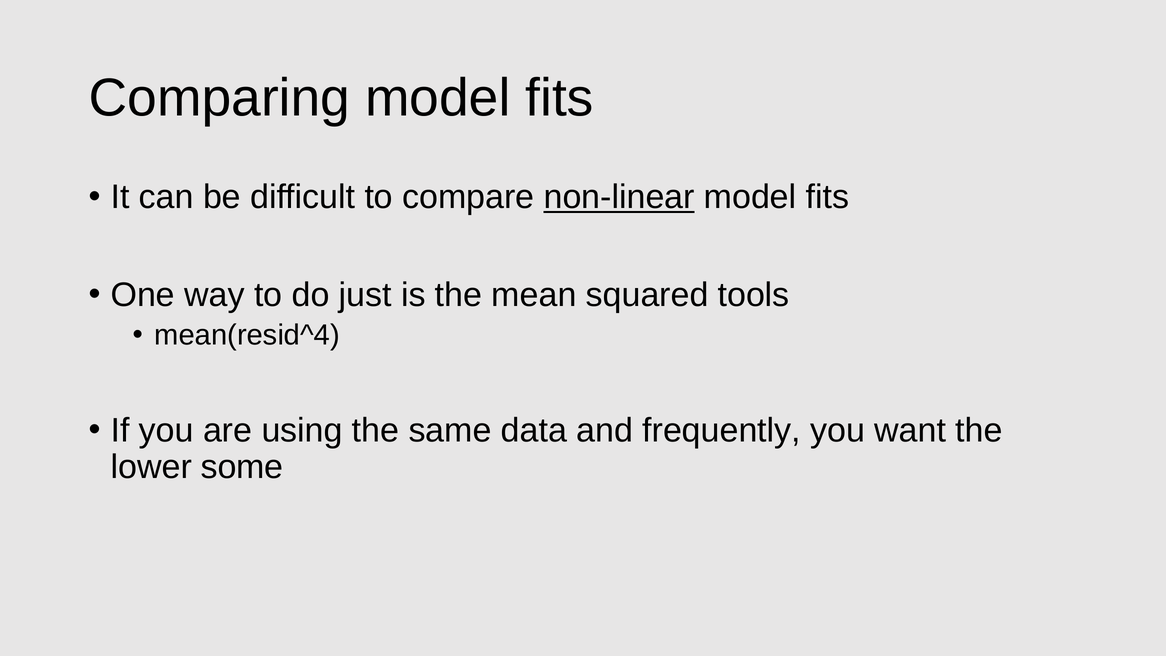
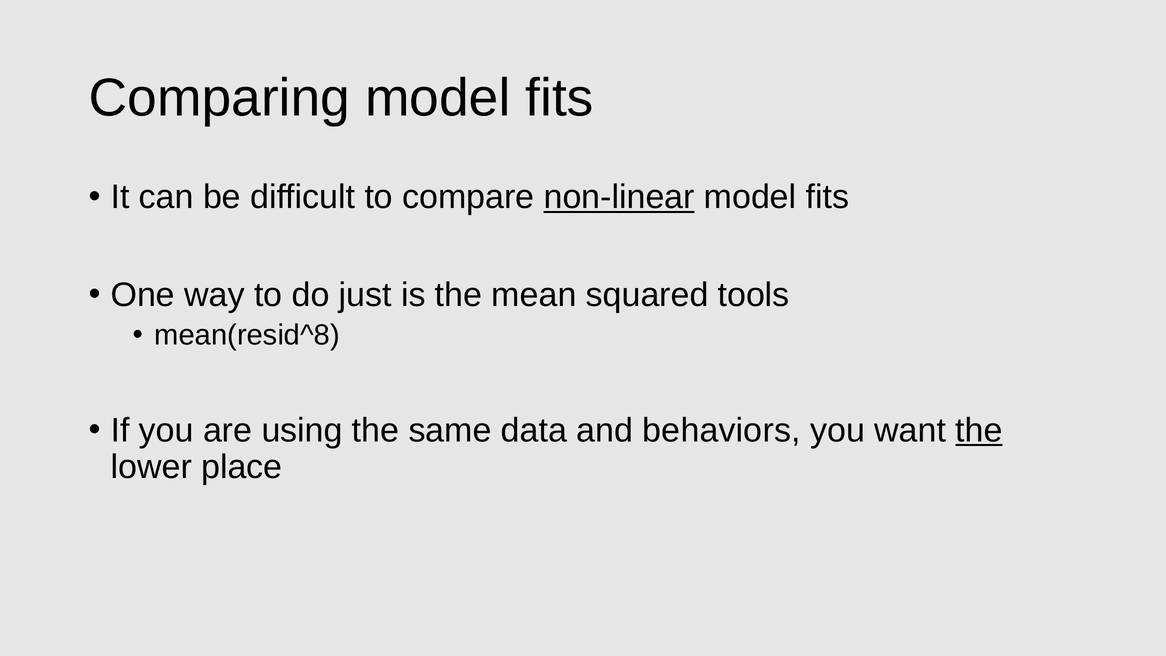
mean(resid^4: mean(resid^4 -> mean(resid^8
frequently: frequently -> behaviors
the at (979, 430) underline: none -> present
some: some -> place
